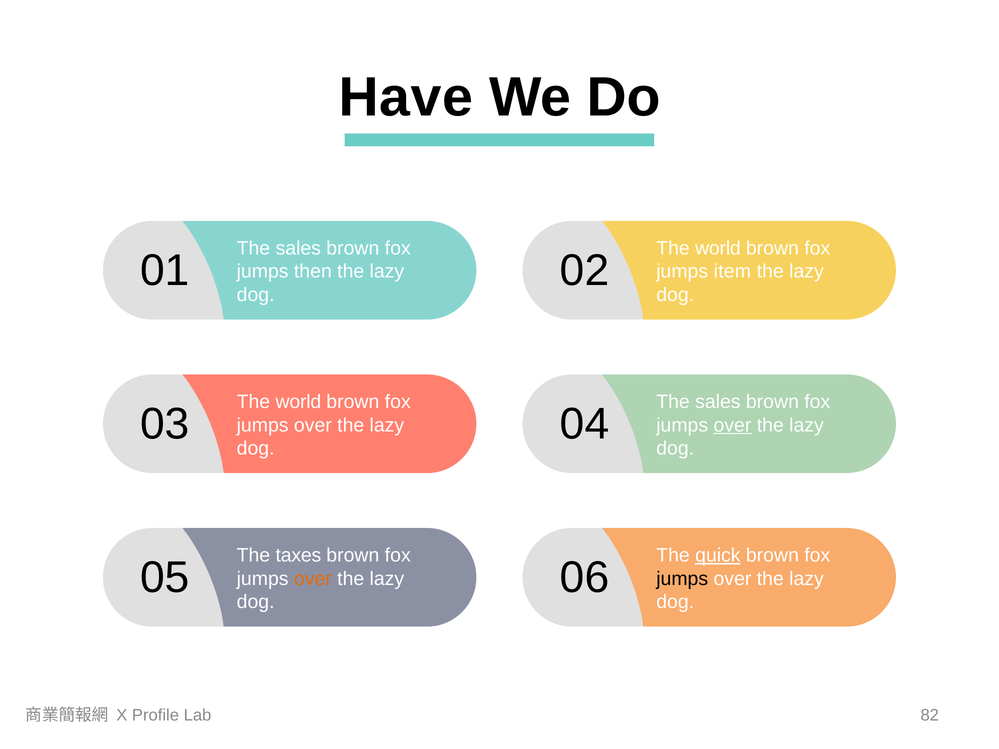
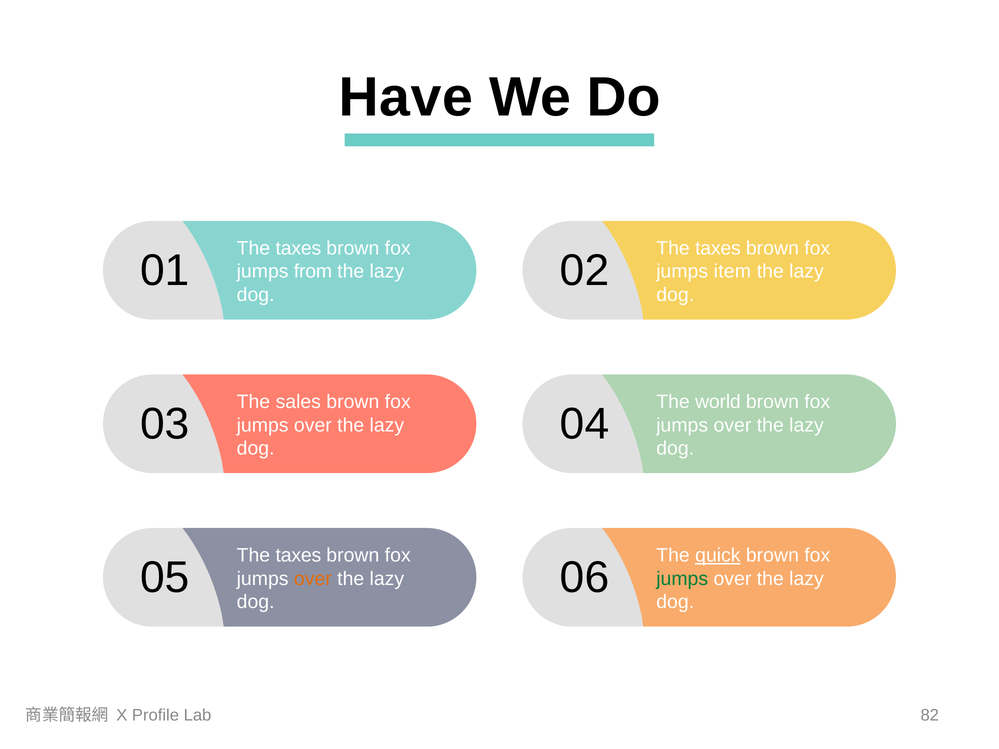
sales at (298, 248): sales -> taxes
world at (718, 248): world -> taxes
then: then -> from
world at (298, 402): world -> sales
sales at (718, 402): sales -> world
over at (732, 425) underline: present -> none
jumps at (682, 579) colour: black -> green
